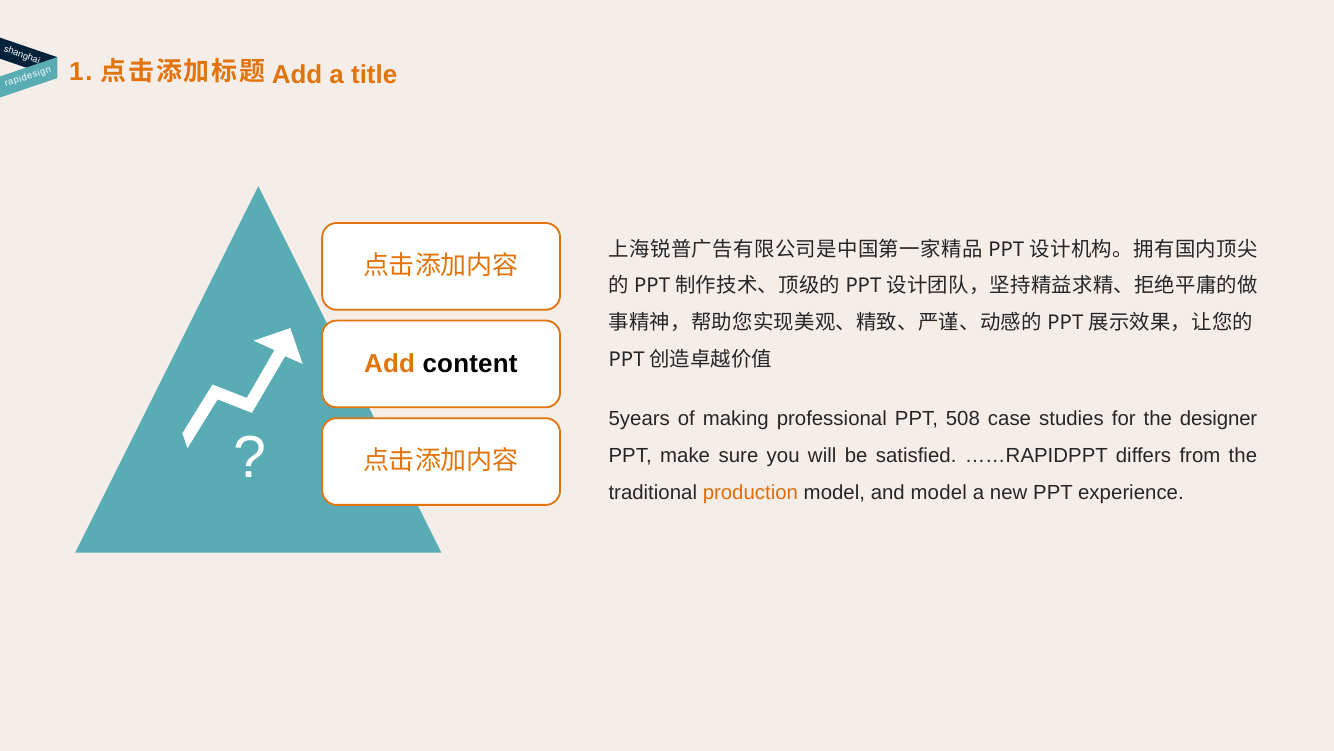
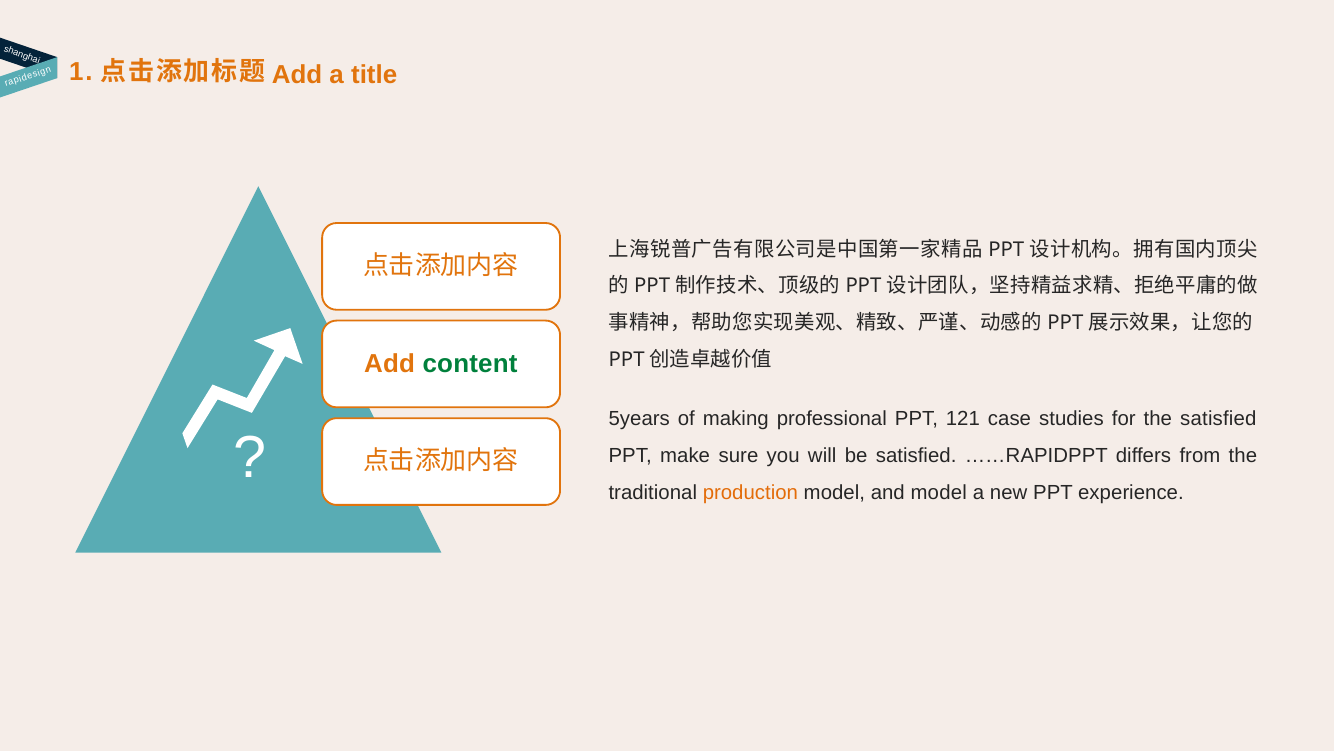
content colour: black -> green
508: 508 -> 121
the designer: designer -> satisfied
